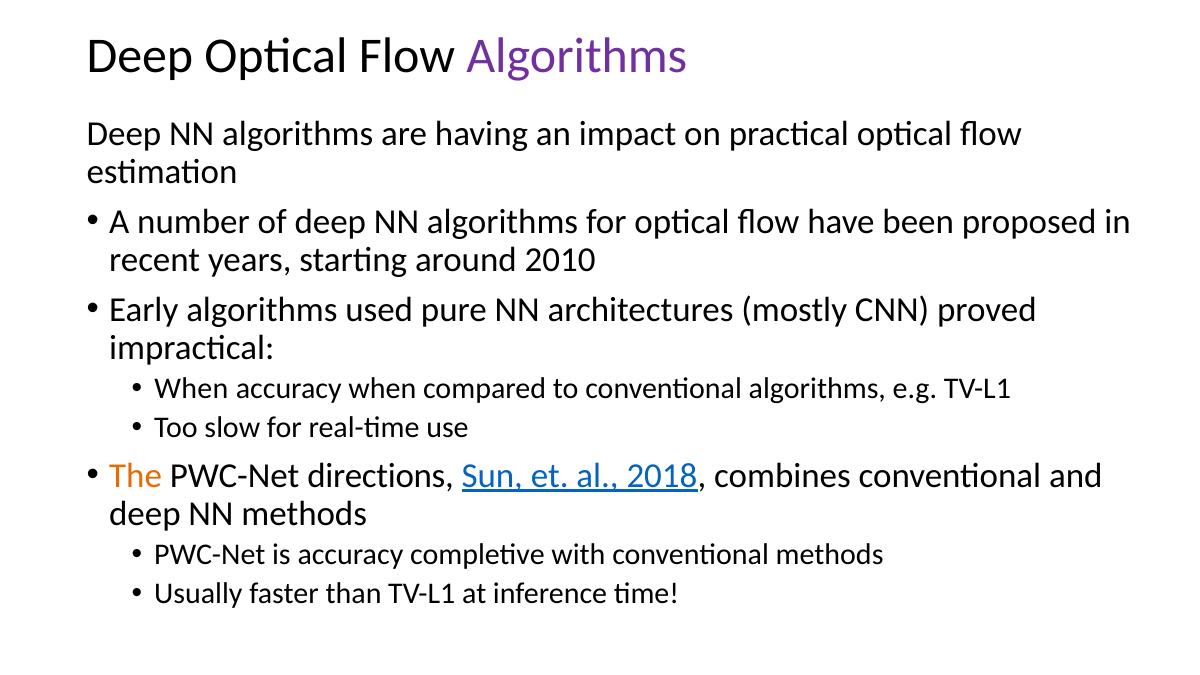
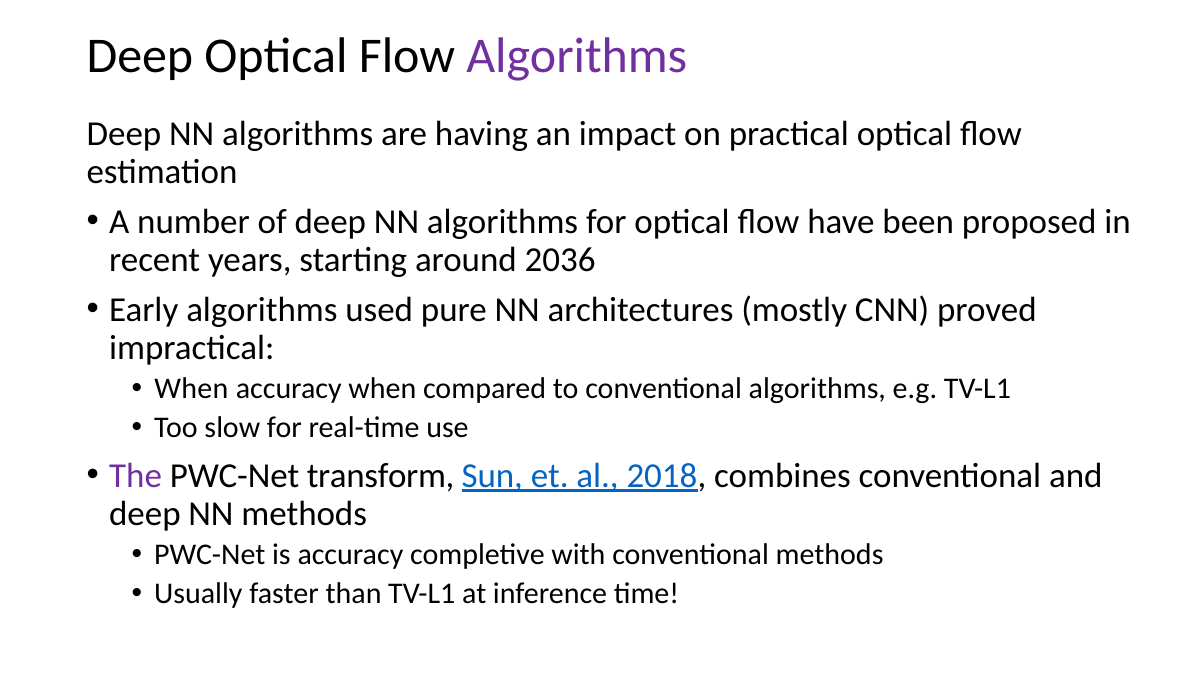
2010: 2010 -> 2036
The colour: orange -> purple
directions: directions -> transform
